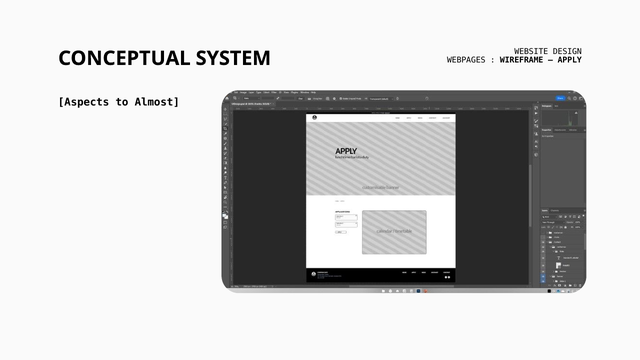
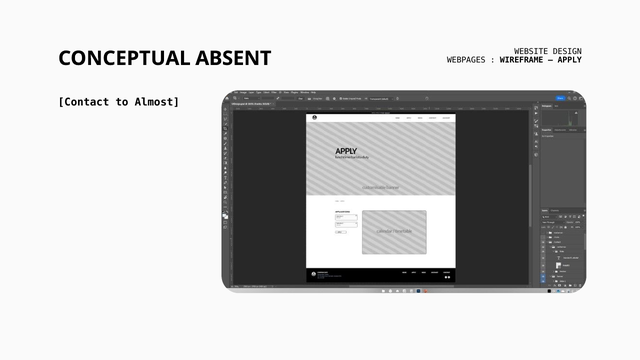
SYSTEM: SYSTEM -> ABSENT
Aspects: Aspects -> Contact
